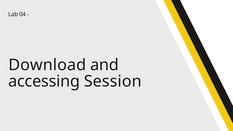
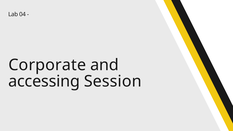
Download: Download -> Corporate
